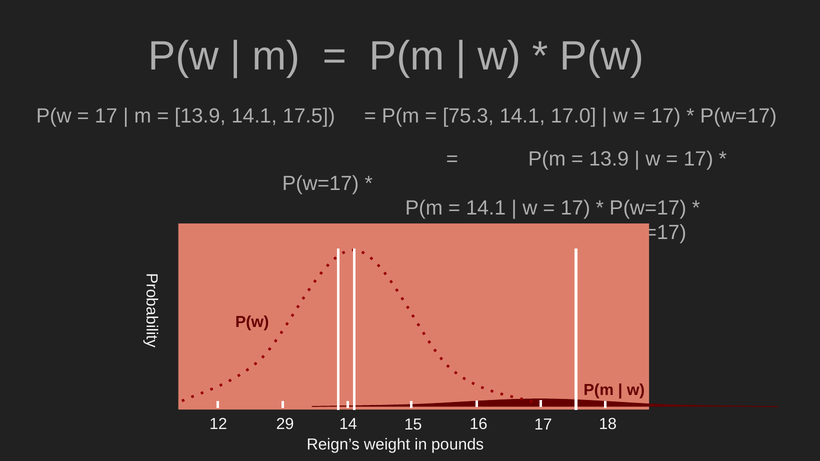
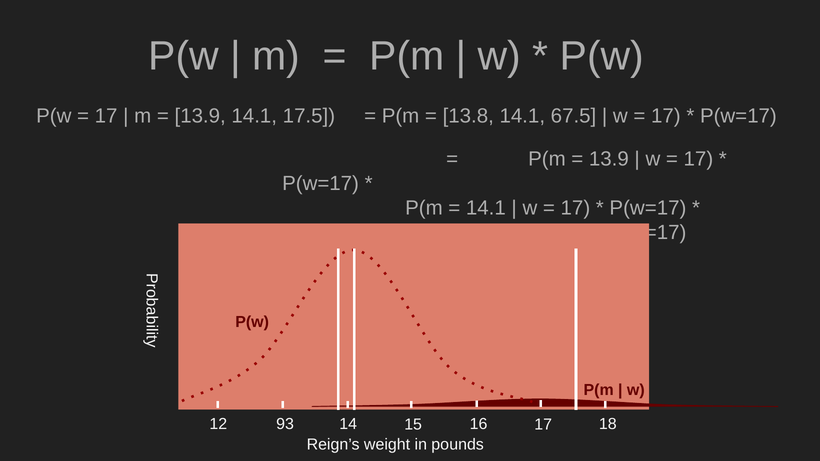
75.3: 75.3 -> 13.8
17.0: 17.0 -> 67.5
29: 29 -> 93
